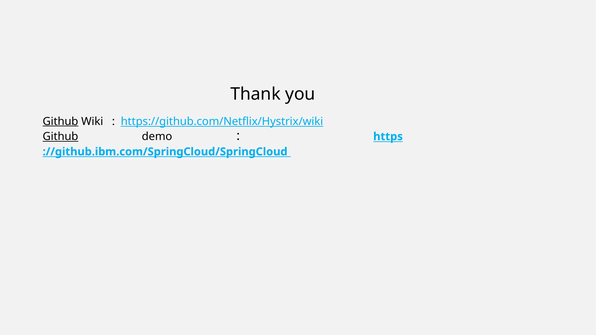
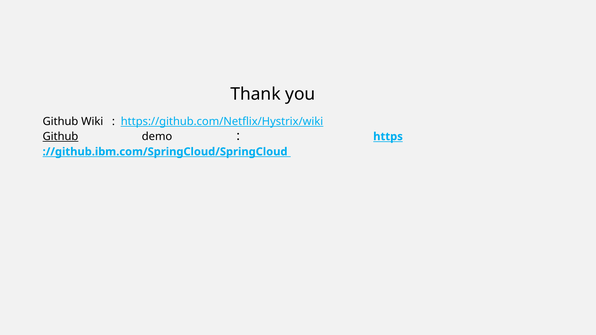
Github at (60, 121) underline: present -> none
